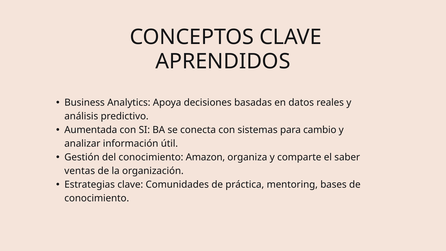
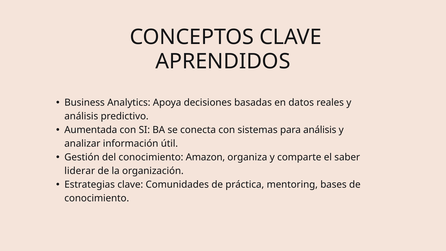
para cambio: cambio -> análisis
ventas: ventas -> liderar
